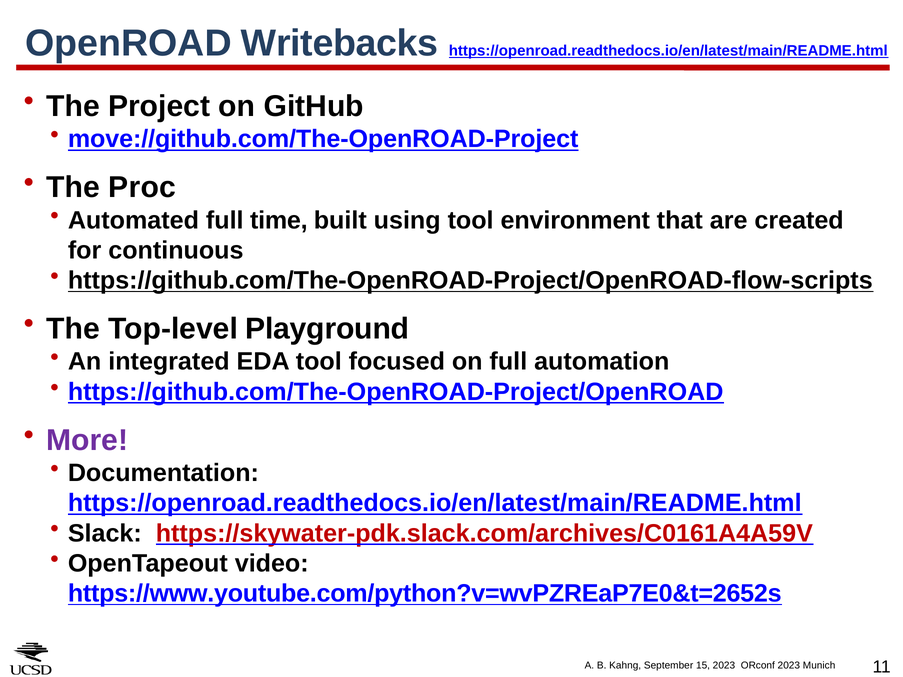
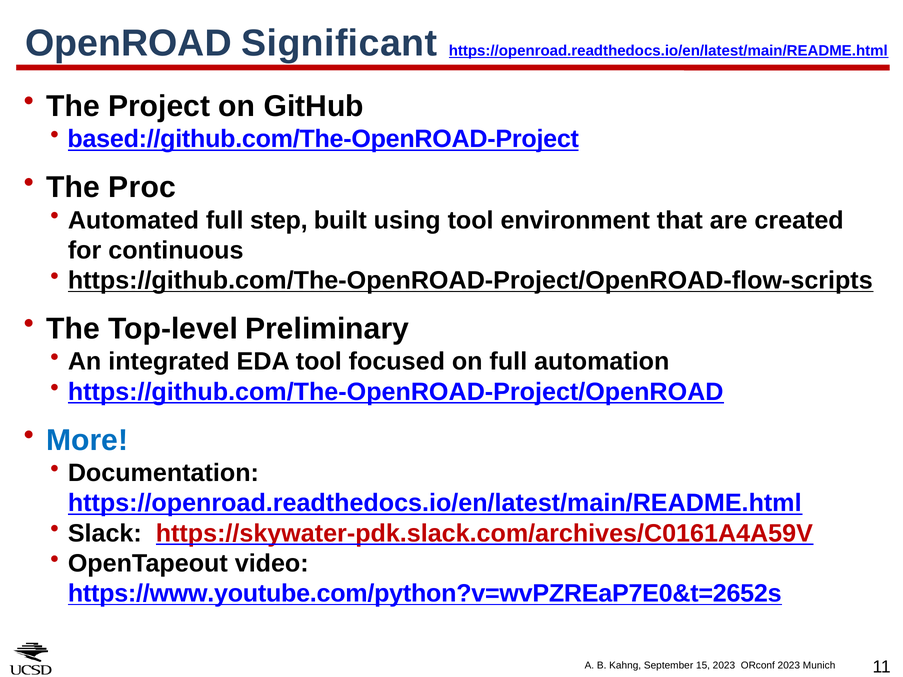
Writebacks: Writebacks -> Significant
move://github.com/The-OpenROAD-Project: move://github.com/The-OpenROAD-Project -> based://github.com/The-OpenROAD-Project
time: time -> step
Playground: Playground -> Preliminary
More colour: purple -> blue
